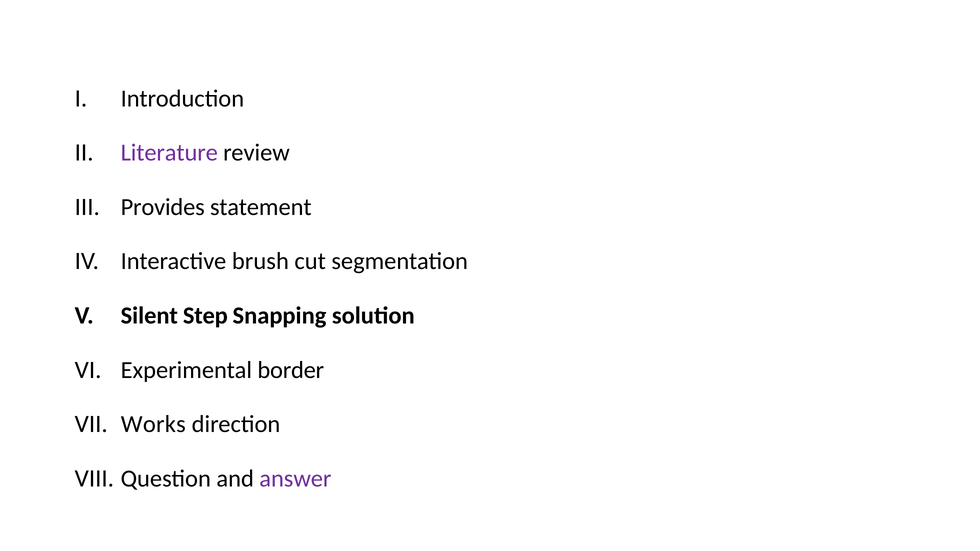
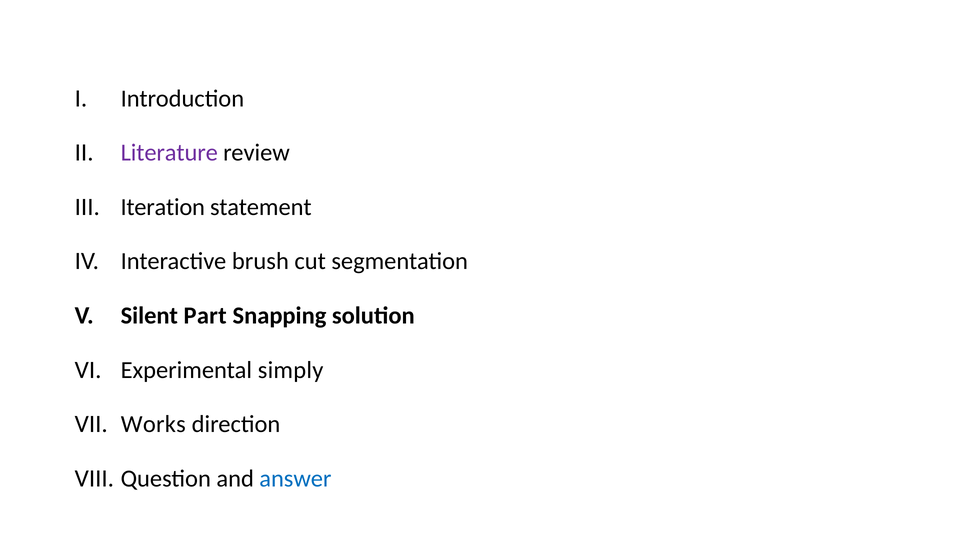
Provides: Provides -> Iteration
Step: Step -> Part
border: border -> simply
answer colour: purple -> blue
